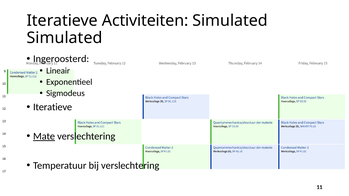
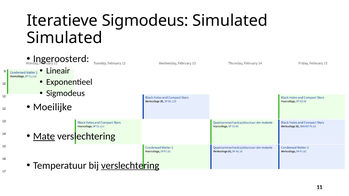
Iteratieve Activiteiten: Activiteiten -> Sigmodeus
Iteratieve at (53, 107): Iteratieve -> Moeilijke
verslechtering at (130, 166) underline: none -> present
